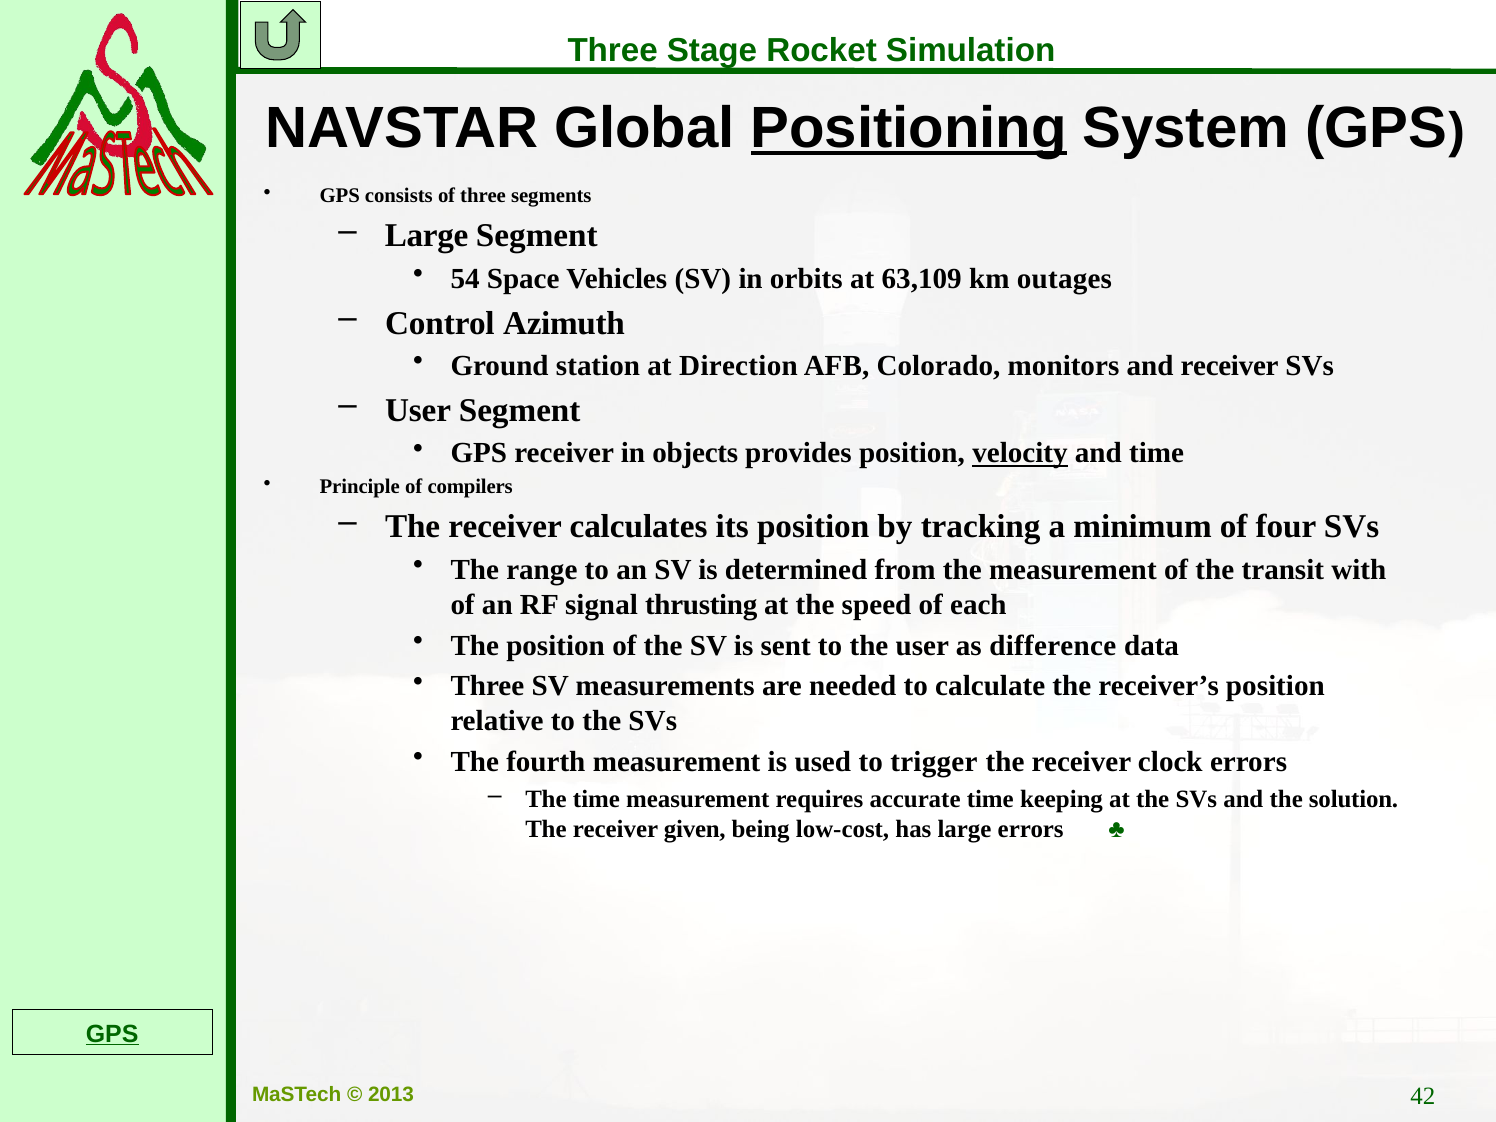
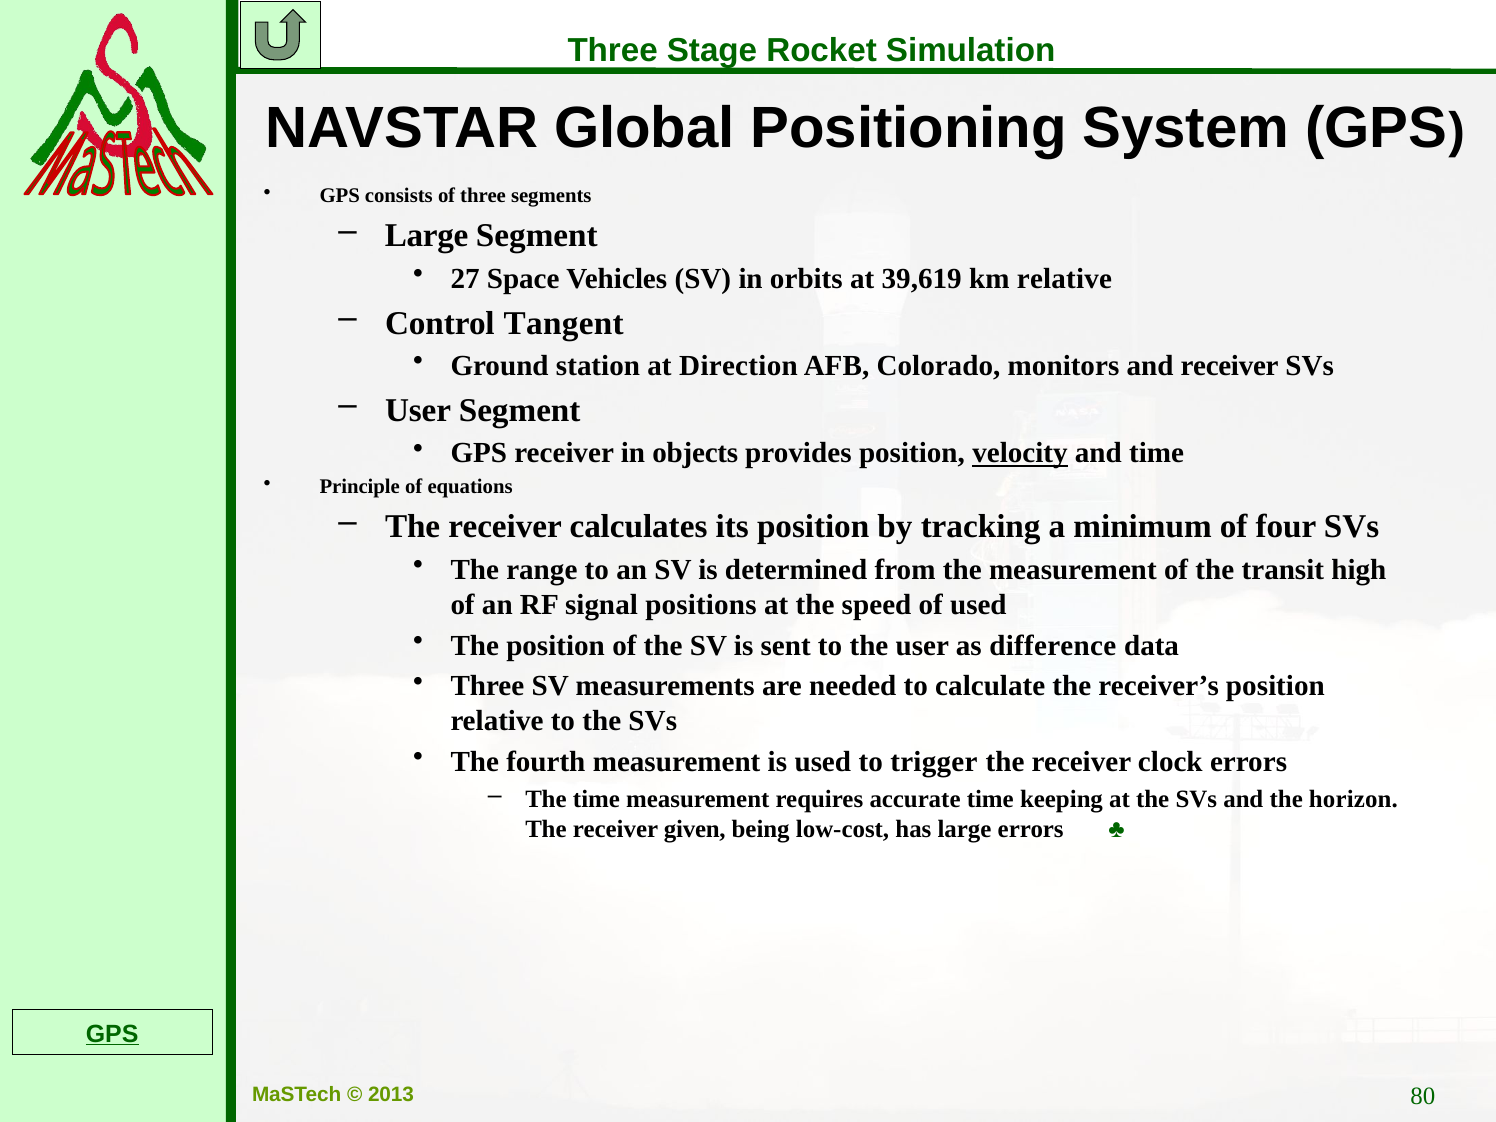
Positioning underline: present -> none
54: 54 -> 27
63,109: 63,109 -> 39,619
km outages: outages -> relative
Azimuth: Azimuth -> Tangent
compilers: compilers -> equations
with: with -> high
thrusting: thrusting -> positions
of each: each -> used
solution: solution -> horizon
42: 42 -> 80
